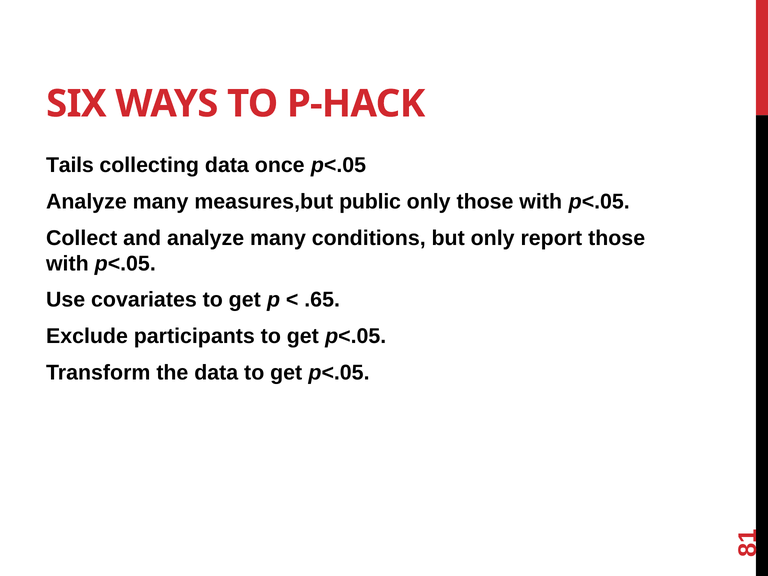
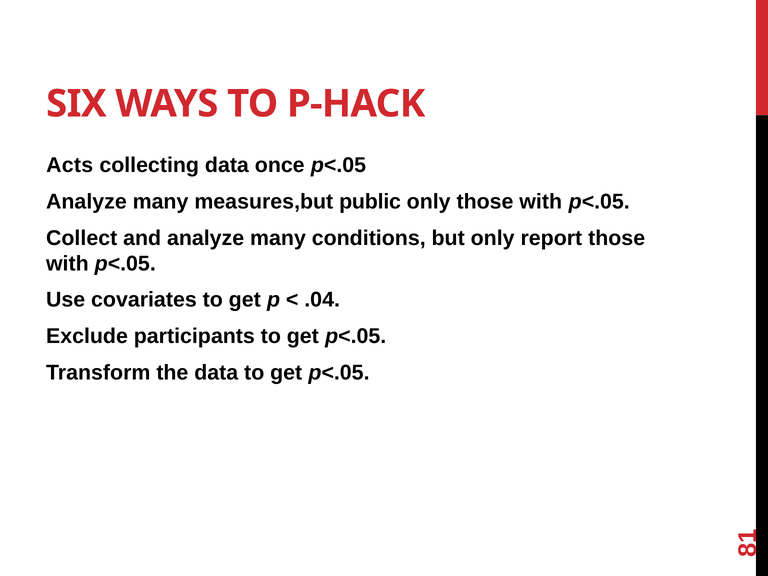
Tails: Tails -> Acts
.65: .65 -> .04
